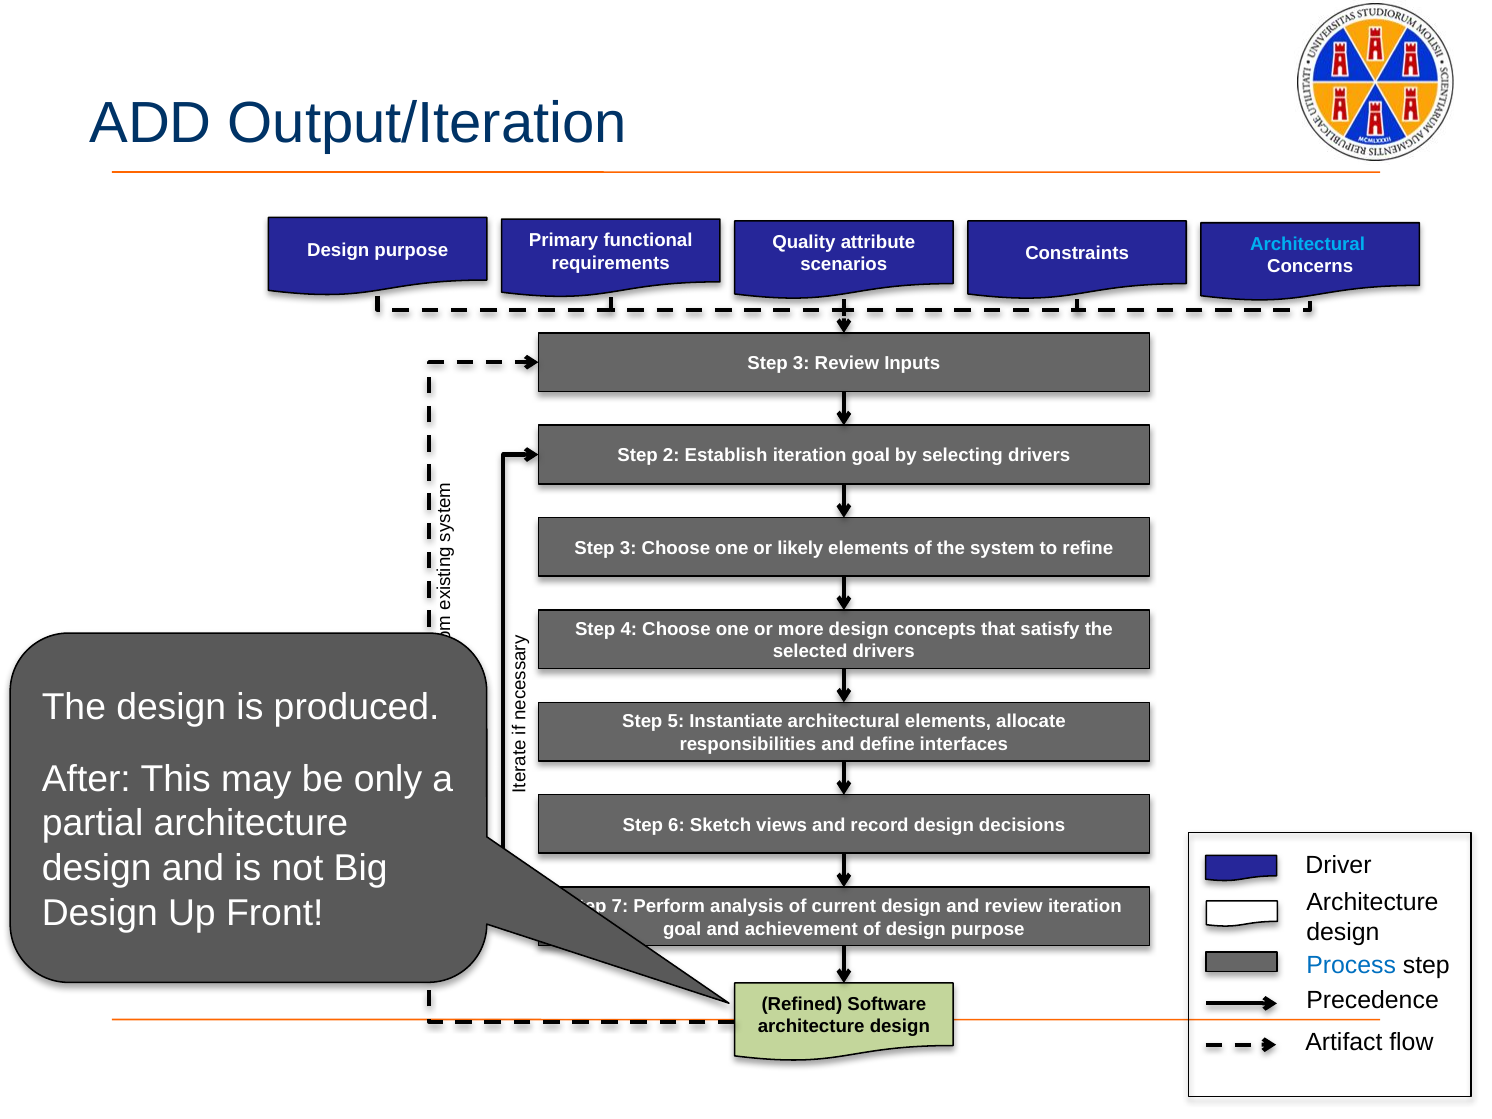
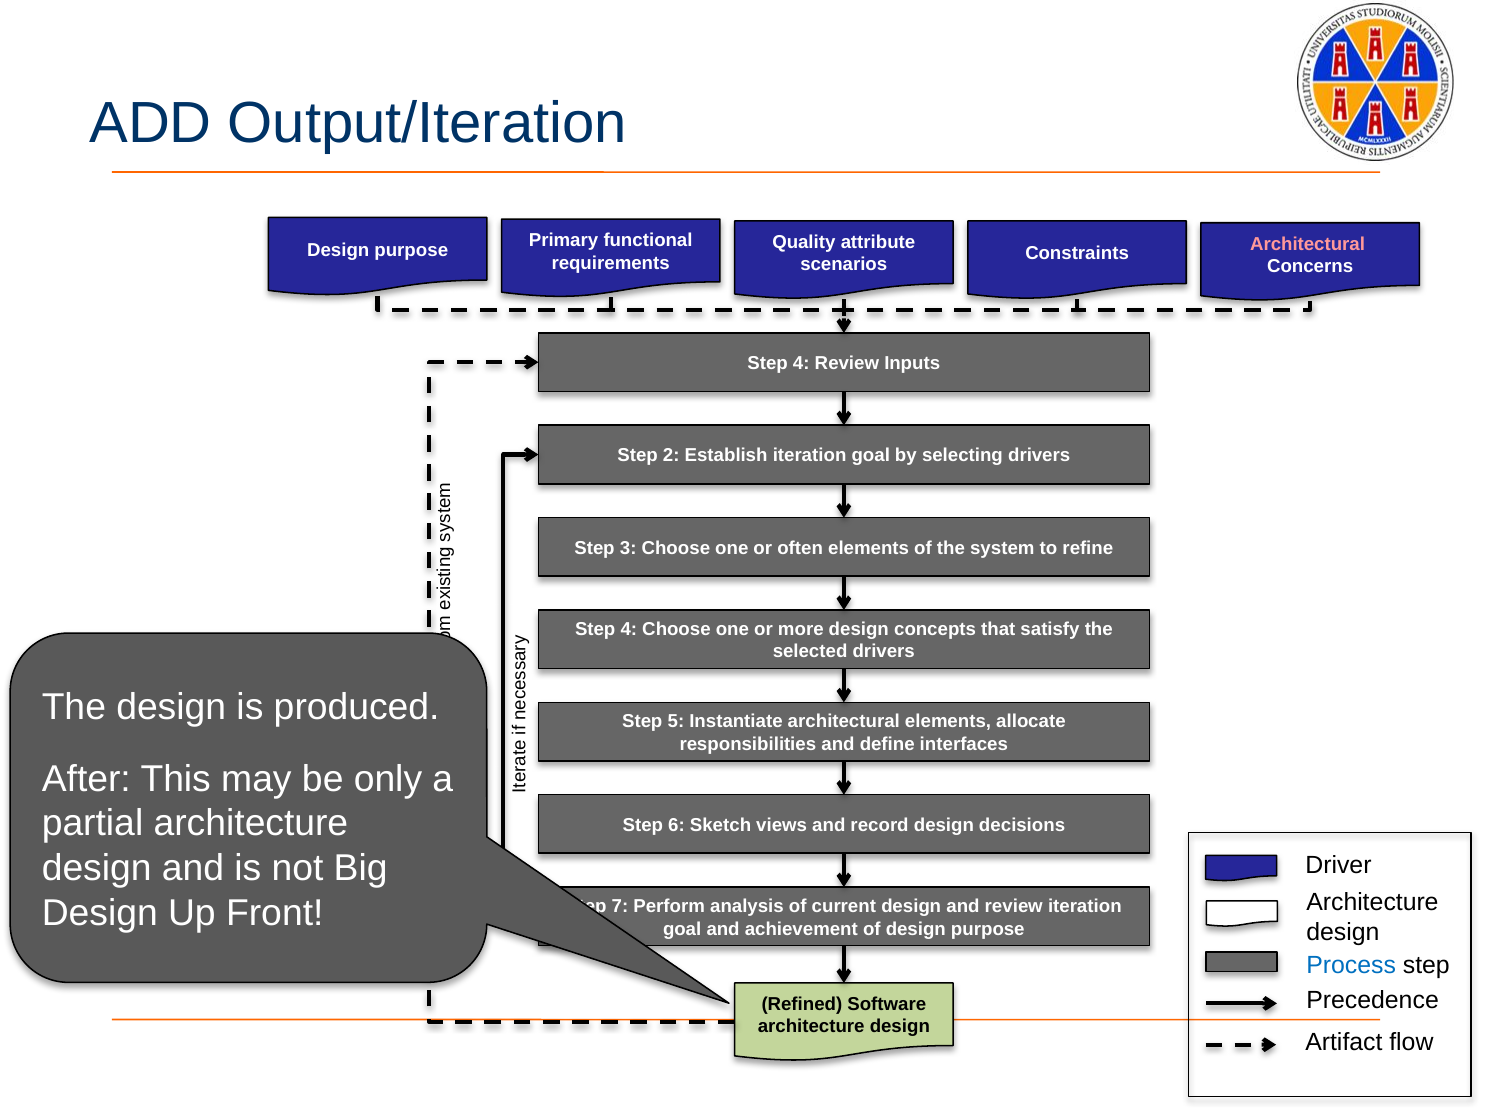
Architectural at (1308, 244) colour: light blue -> pink
3 at (801, 363): 3 -> 4
likely: likely -> often
